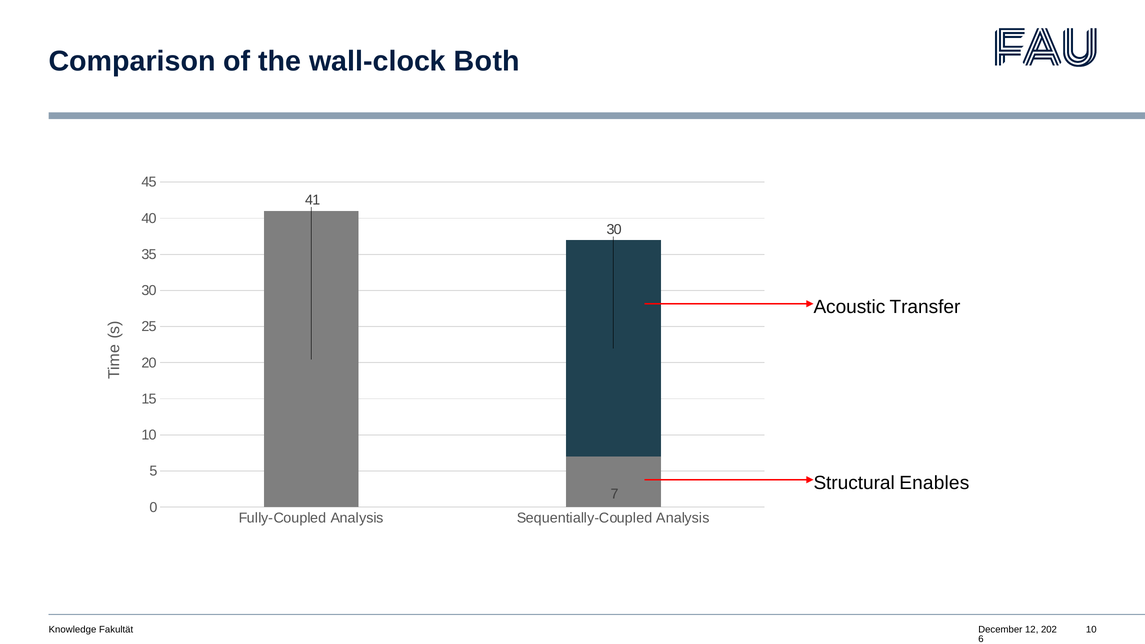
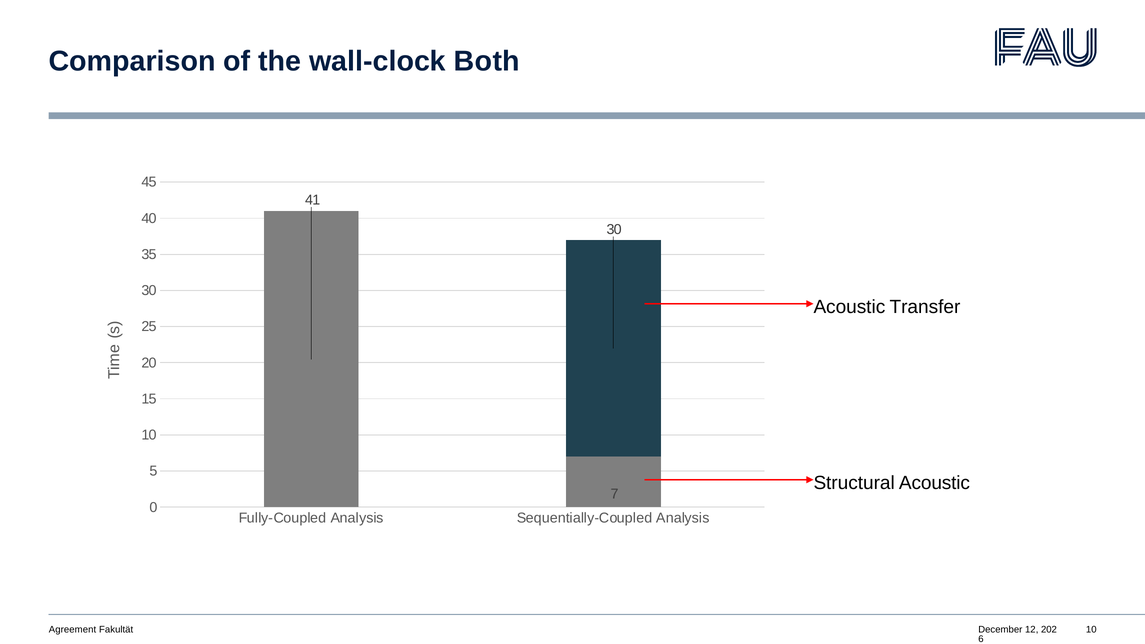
Structural Enables: Enables -> Acoustic
Knowledge: Knowledge -> Agreement
